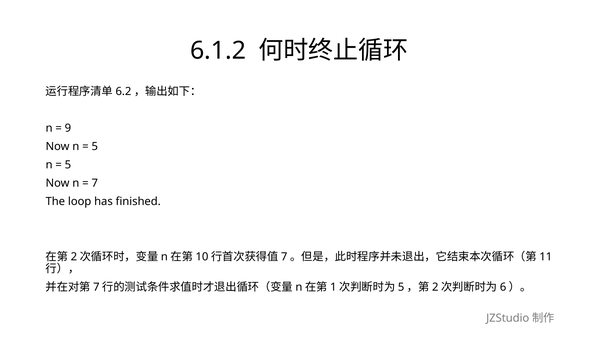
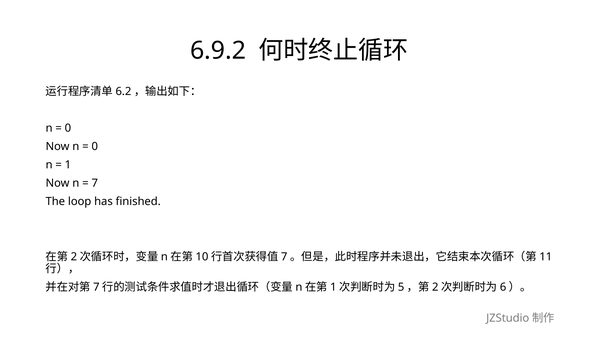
6.1.2: 6.1.2 -> 6.9.2
9 at (68, 128): 9 -> 0
5 at (95, 146): 5 -> 0
5 at (68, 165): 5 -> 1
